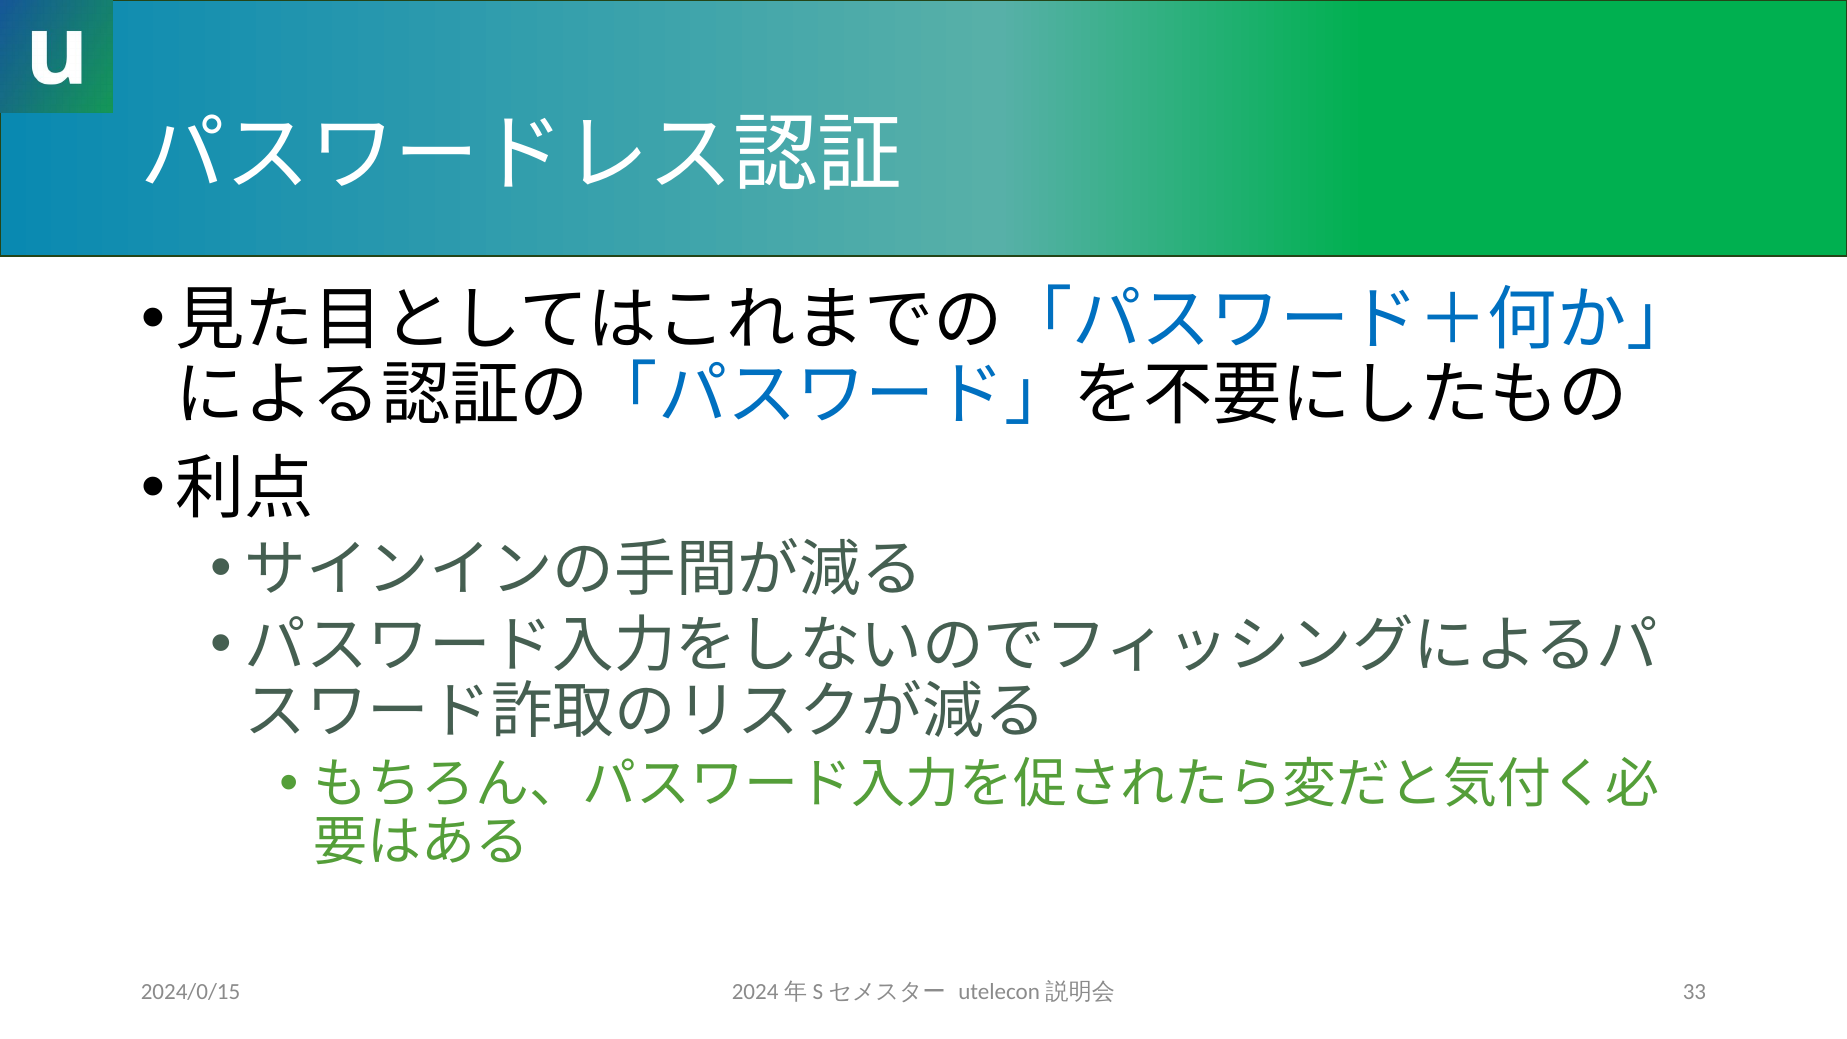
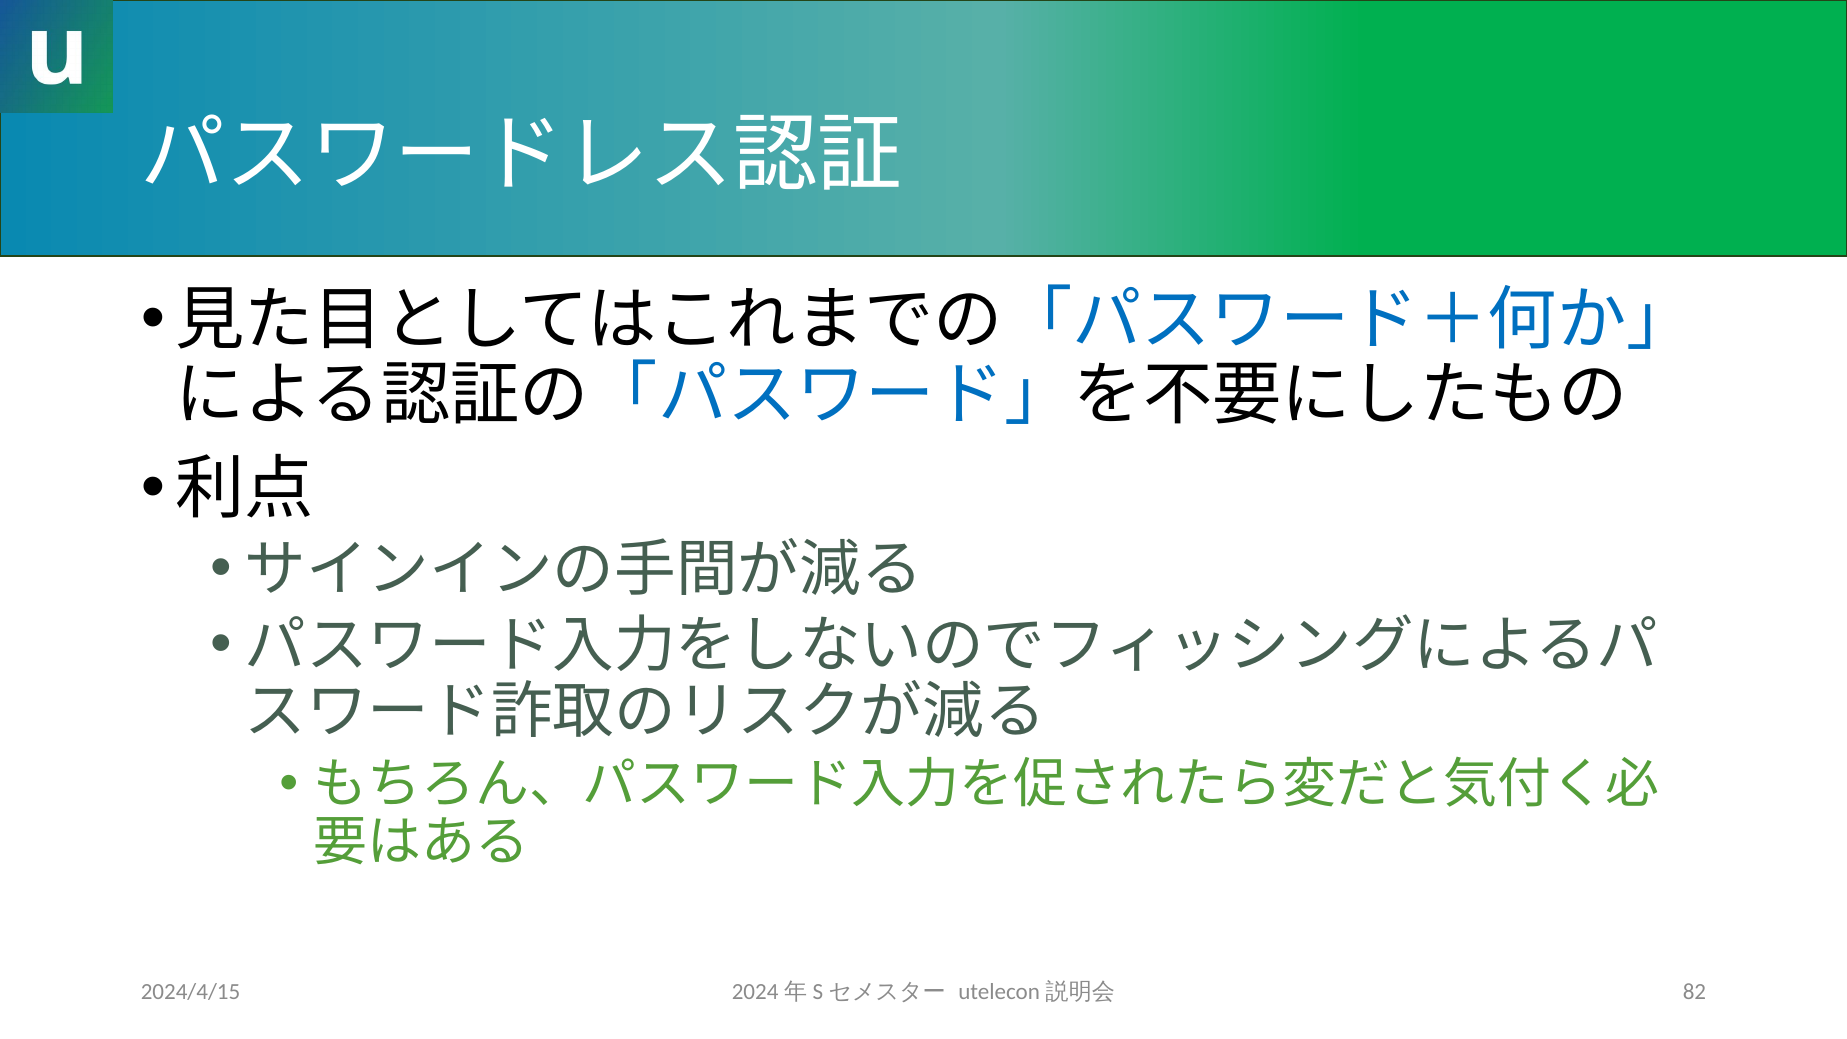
2024/0/15: 2024/0/15 -> 2024/4/15
33: 33 -> 82
